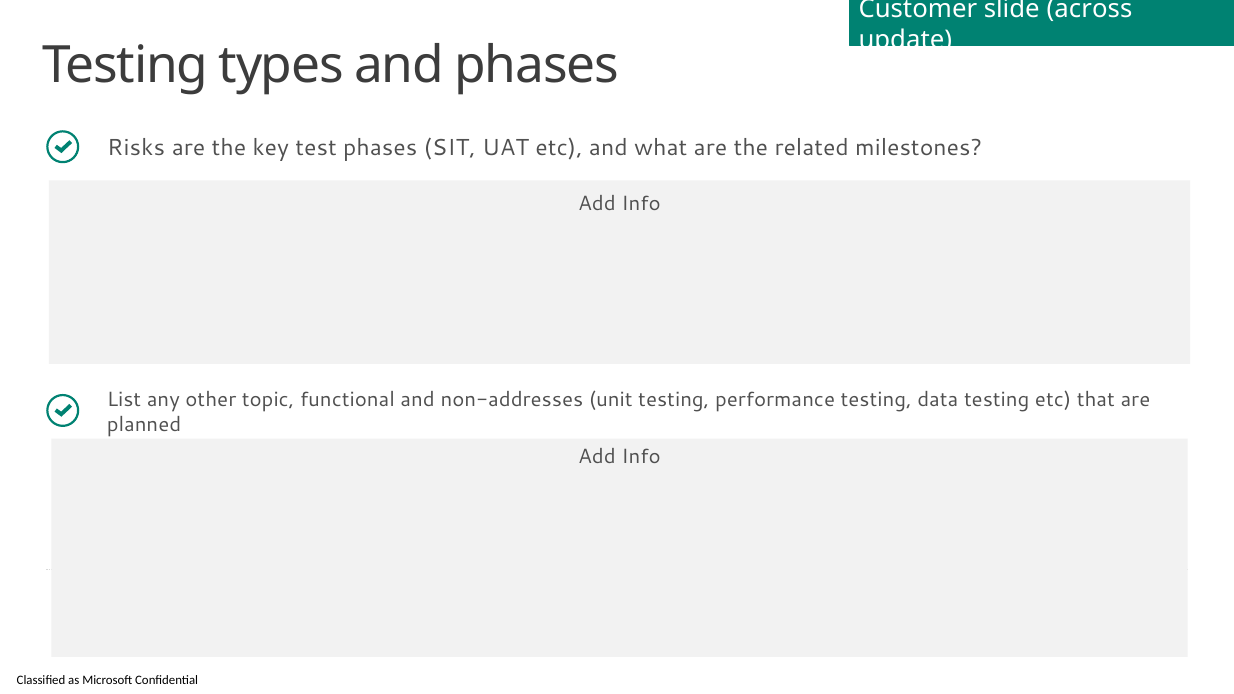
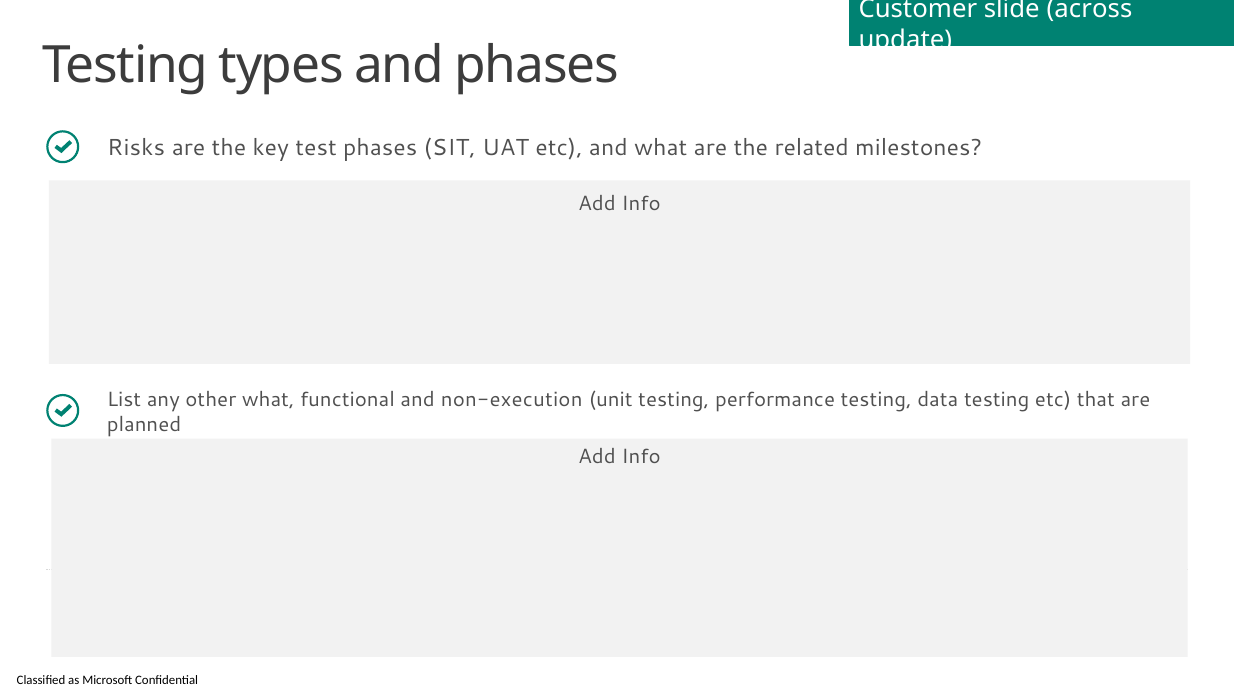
other topic: topic -> what
non-addresses: non-addresses -> non-execution
